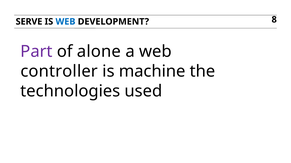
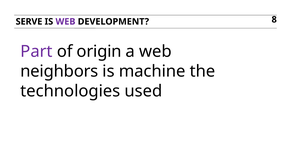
WEB at (65, 22) colour: blue -> purple
alone: alone -> origin
controller: controller -> neighbors
